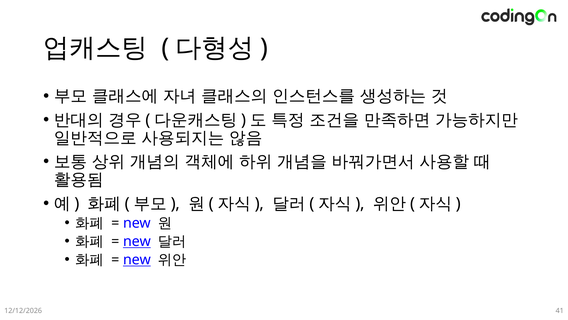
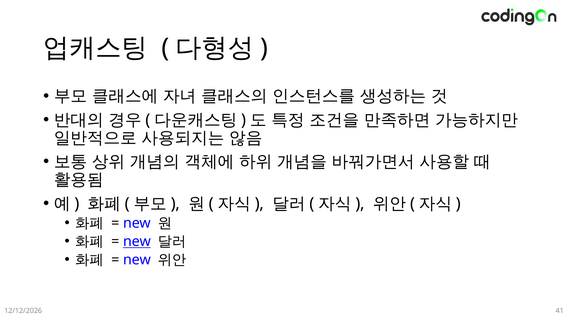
new at (137, 259) underline: present -> none
